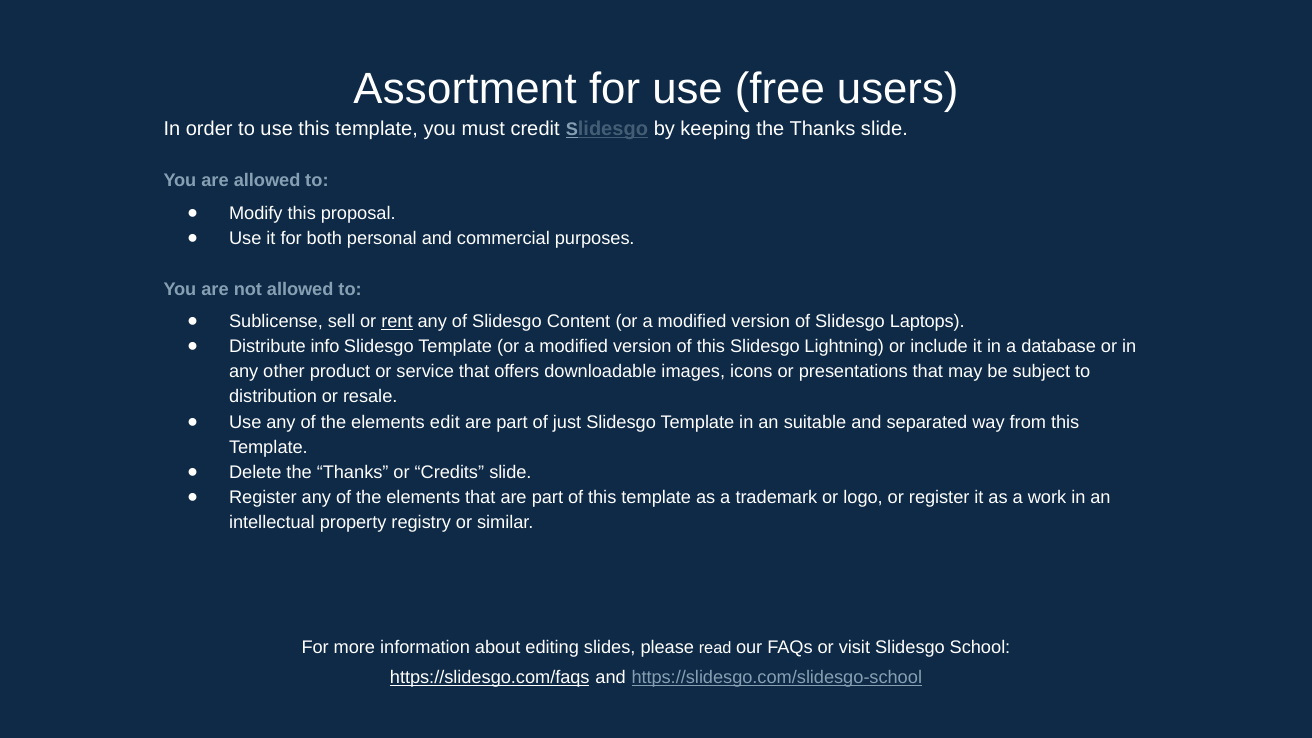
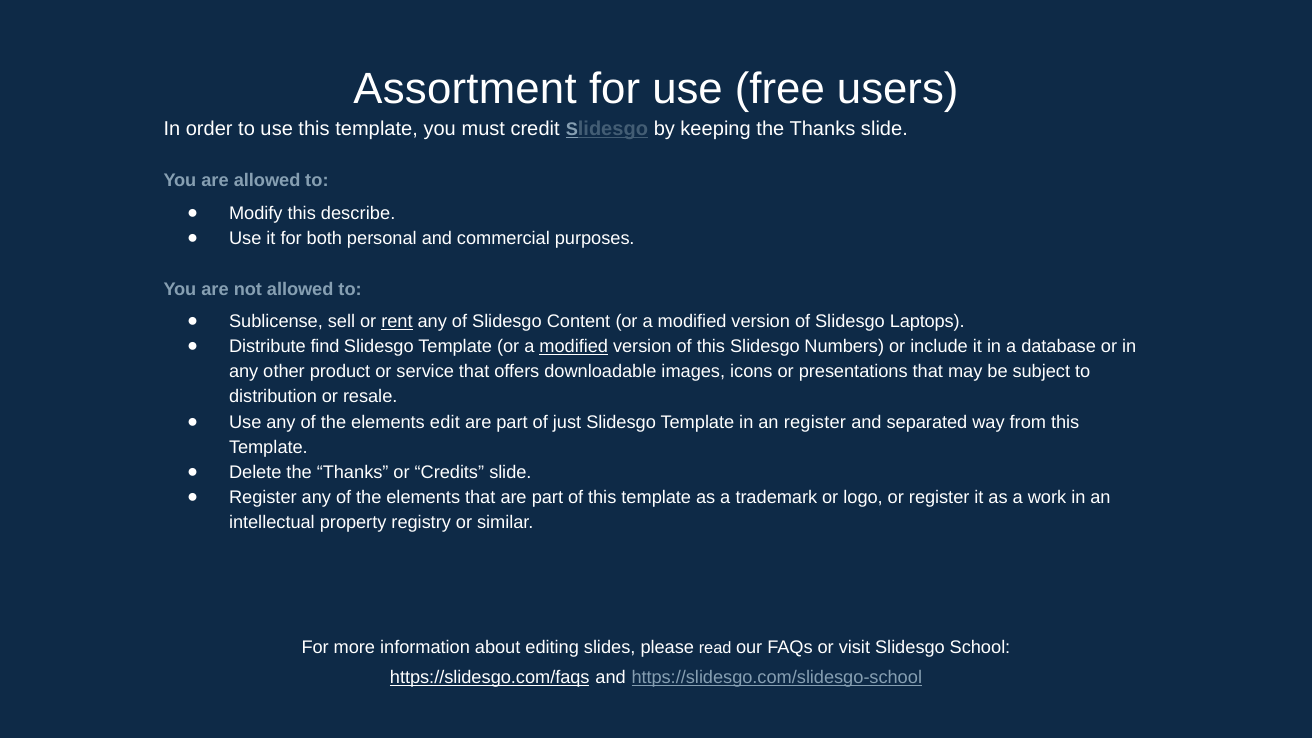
proposal: proposal -> describe
info: info -> find
modified at (574, 347) underline: none -> present
Lightning: Lightning -> Numbers
an suitable: suitable -> register
